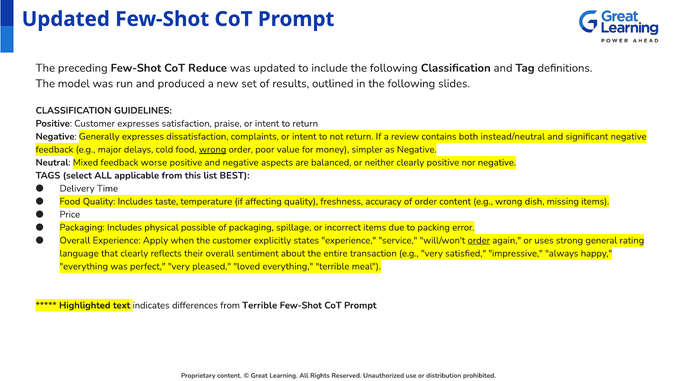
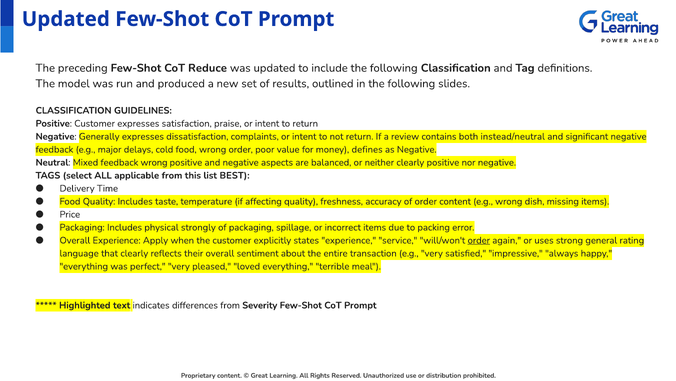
wrong at (213, 149) underline: present -> none
simpler: simpler -> defines
feedback worse: worse -> wrong
possible: possible -> strongly
from Terrible: Terrible -> Severity
